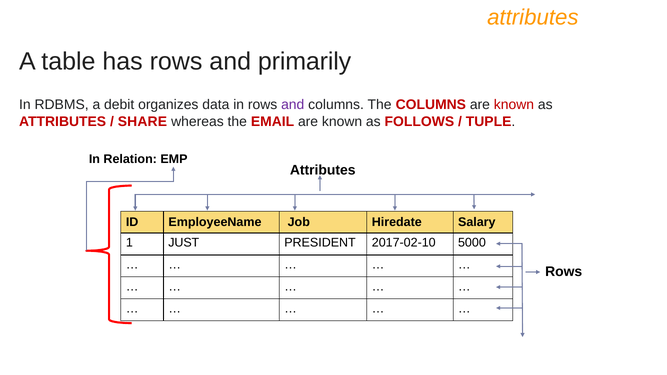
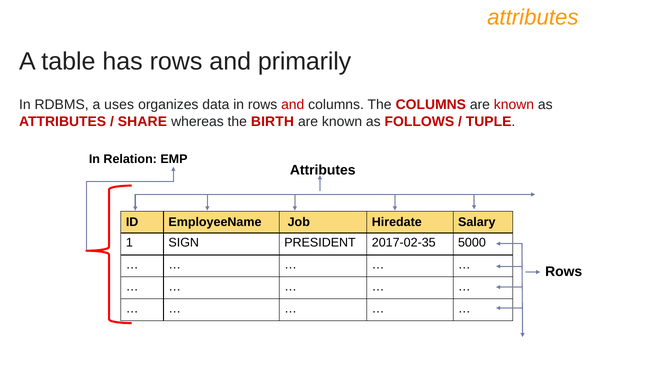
debit: debit -> uses
and at (293, 105) colour: purple -> red
EMAIL: EMAIL -> BIRTH
JUST: JUST -> SIGN
2017-02-10: 2017-02-10 -> 2017-02-35
